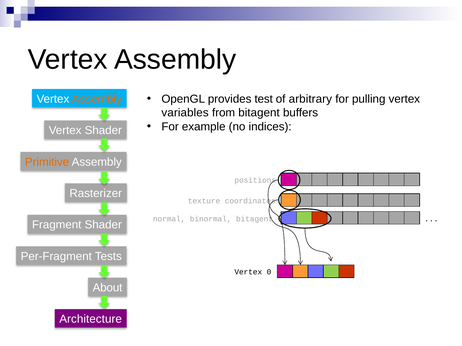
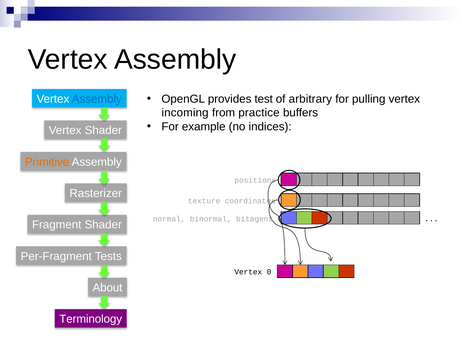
Assembly at (97, 99) colour: orange -> blue
variables: variables -> incoming
from bitagent: bitagent -> practice
Architecture: Architecture -> Terminology
